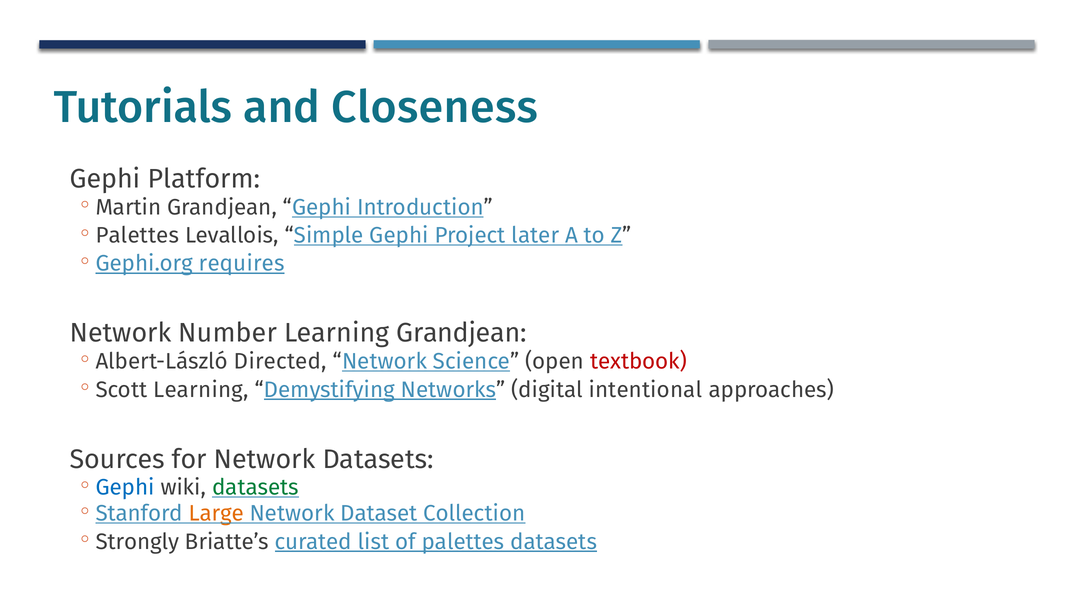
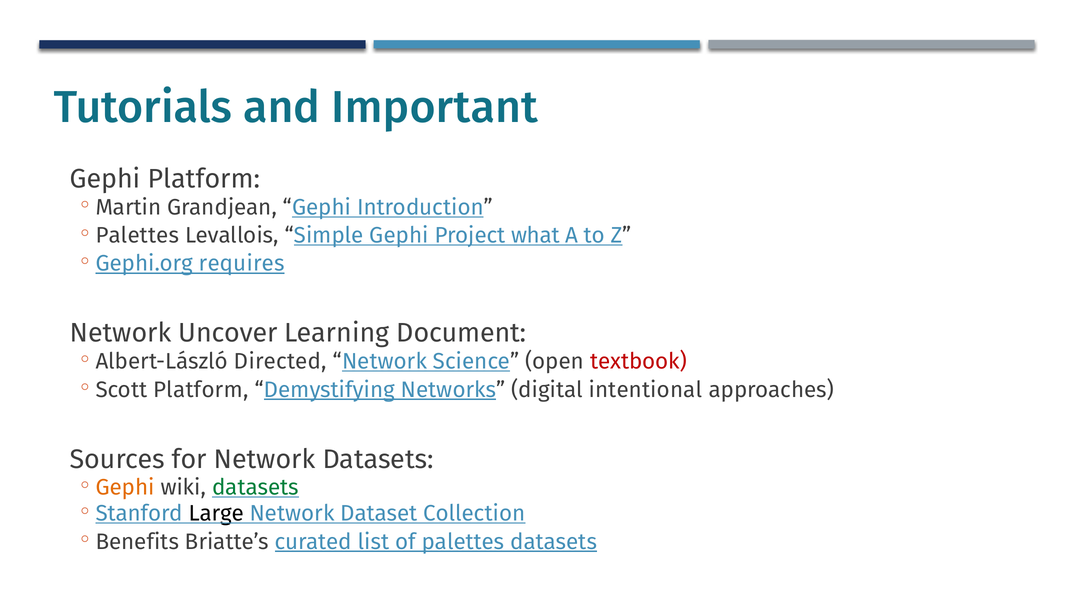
Closeness: Closeness -> Important
later: later -> what
Number: Number -> Uncover
Learning Grandjean: Grandjean -> Document
Scott Learning: Learning -> Platform
Gephi at (125, 488) colour: blue -> orange
Large colour: orange -> black
Strongly: Strongly -> Benefits
